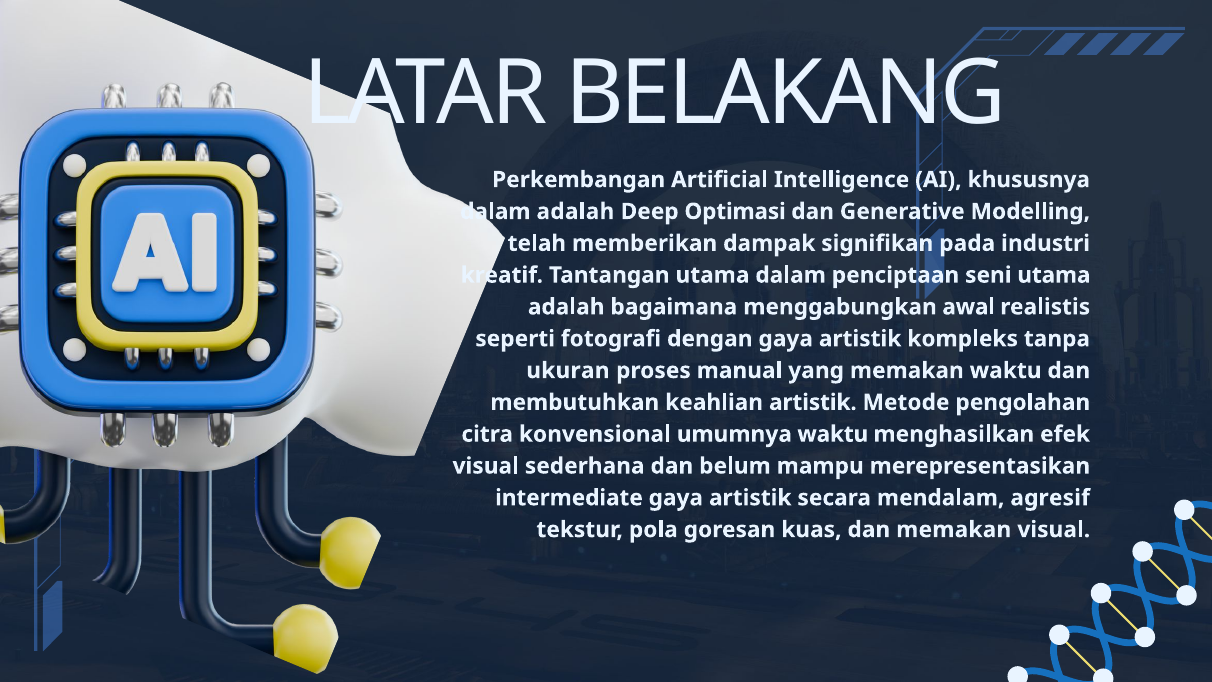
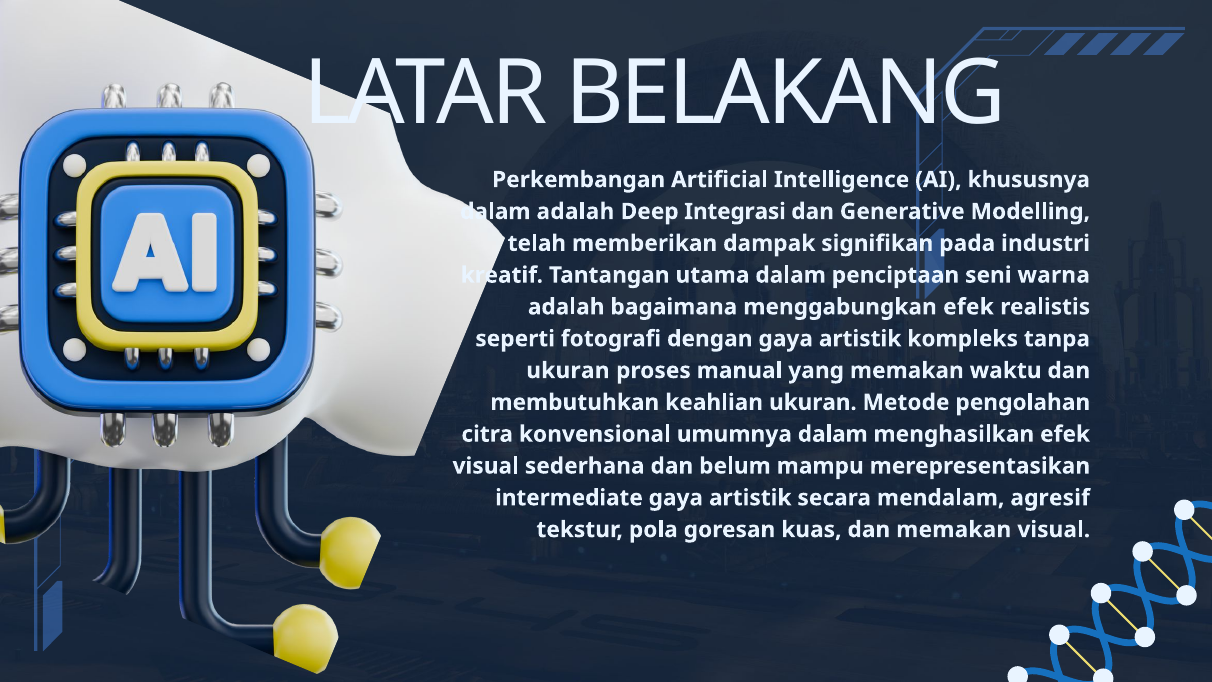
Optimasi: Optimasi -> Integrasi
seni utama: utama -> warna
menggabungkan awal: awal -> efek
keahlian artistik: artistik -> ukuran
umumnya waktu: waktu -> dalam
